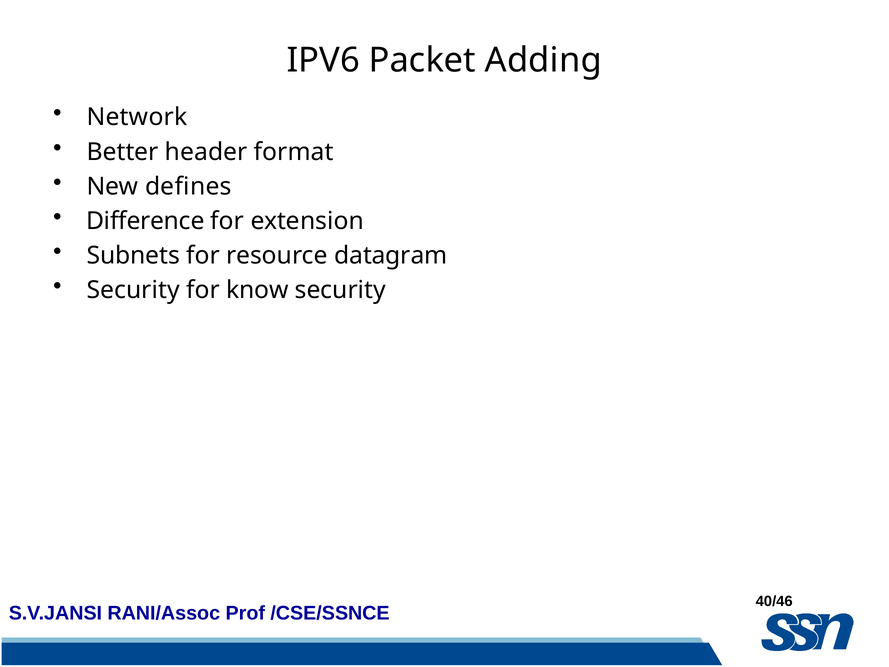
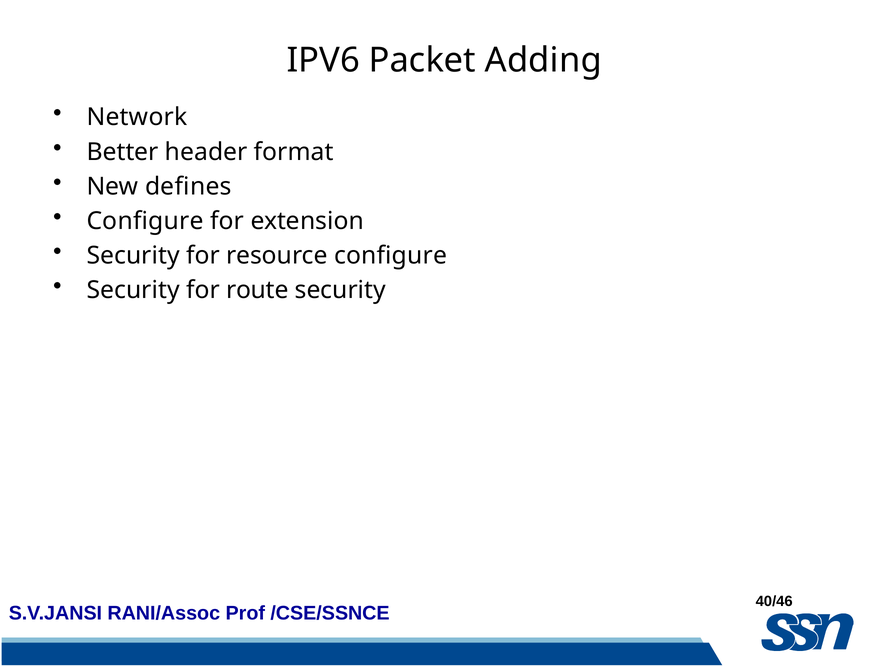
Difference at (145, 221): Difference -> Configure
Subnets at (133, 256): Subnets -> Security
resource datagram: datagram -> configure
know: know -> route
